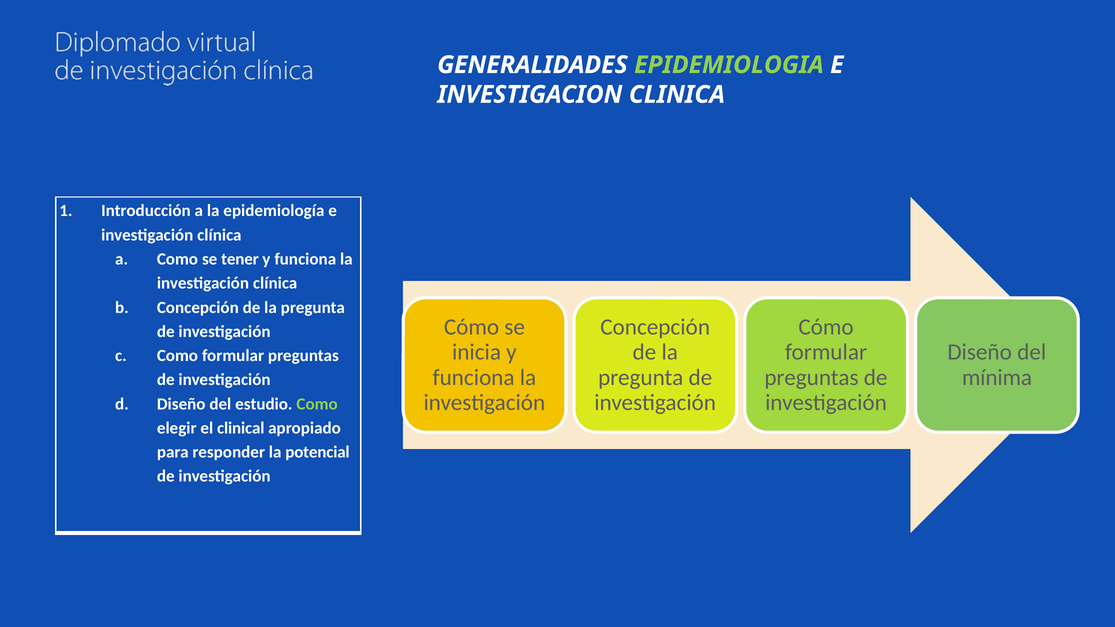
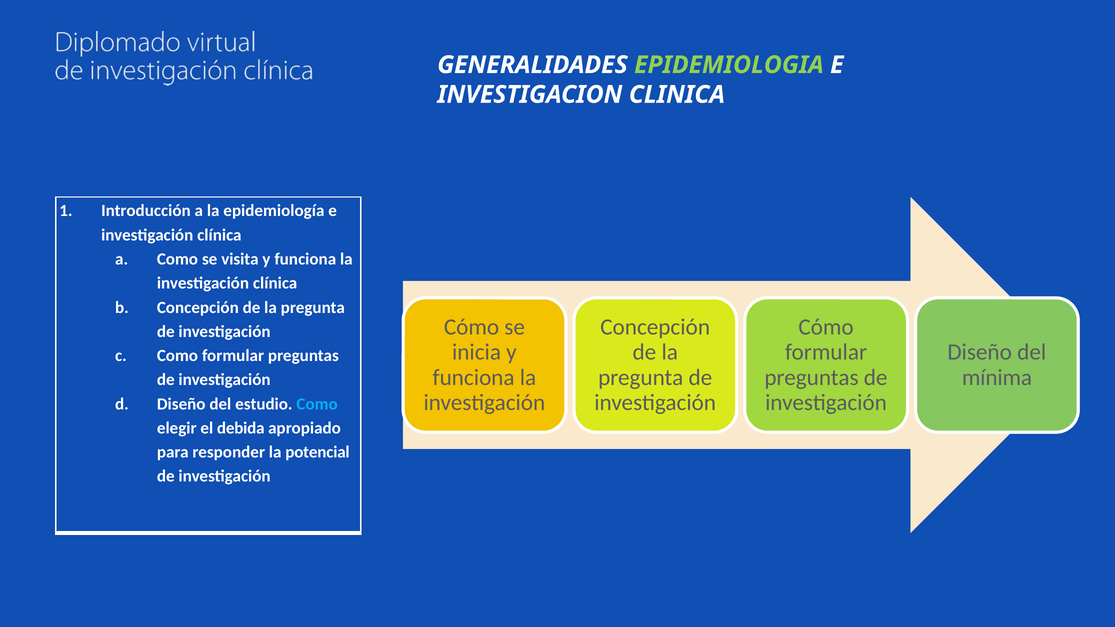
tener: tener -> visita
Como at (317, 404) colour: light green -> light blue
clinical: clinical -> debida
